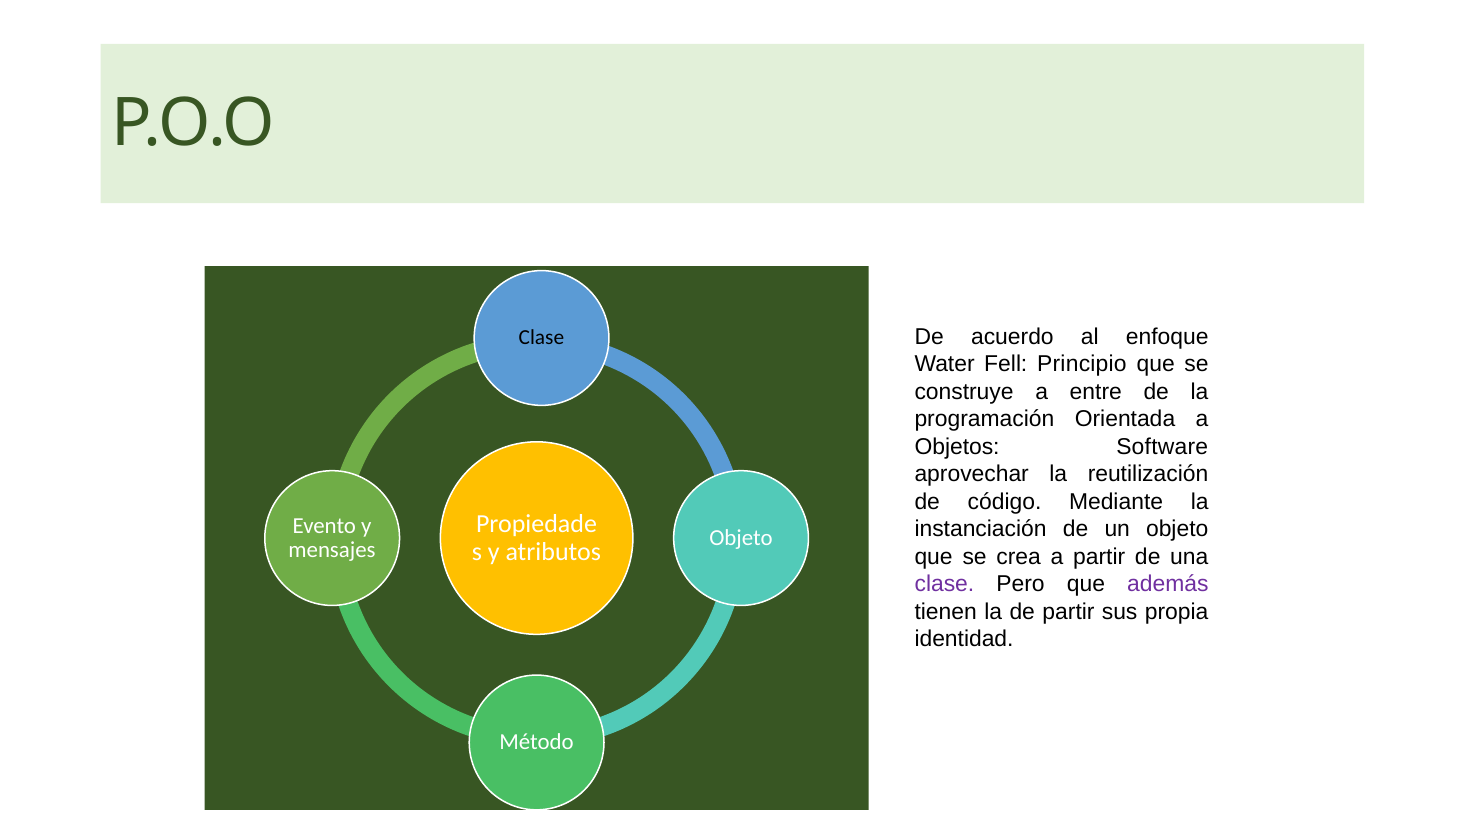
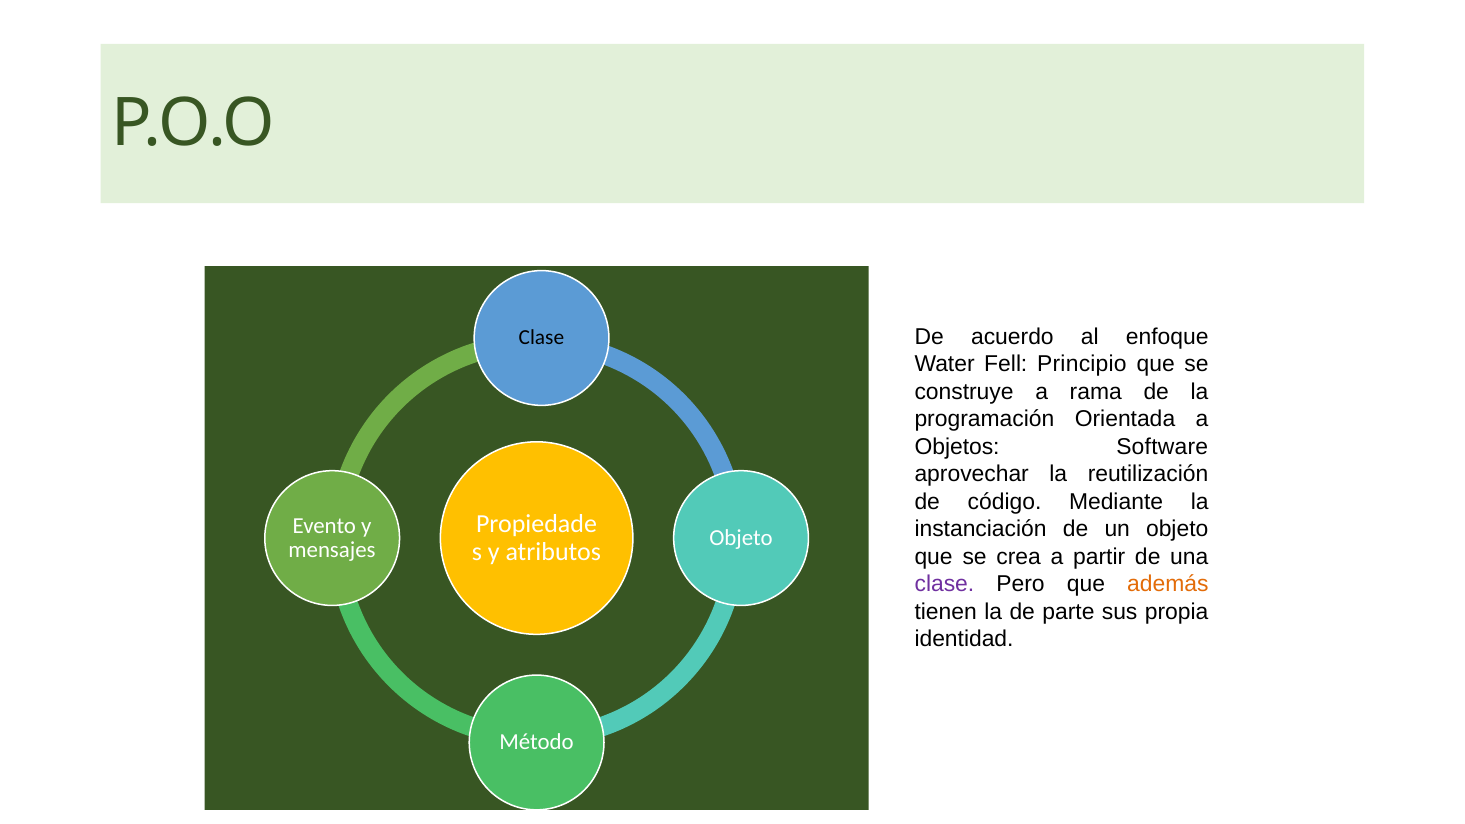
entre: entre -> rama
además colour: purple -> orange
de partir: partir -> parte
